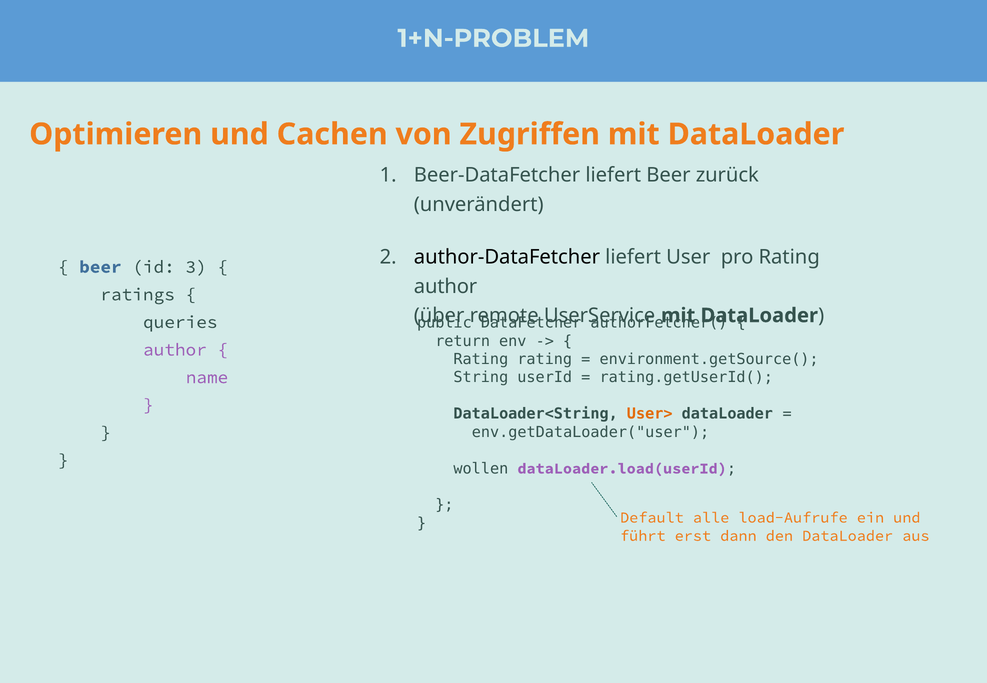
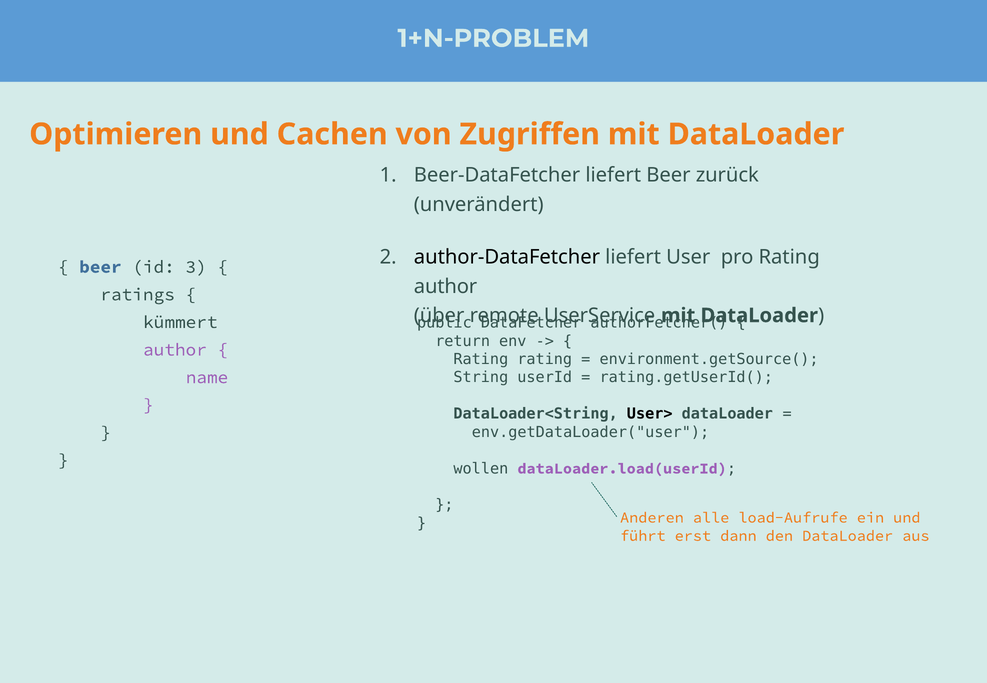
queries: queries -> kümmert
User> colour: orange -> black
Default: Default -> Anderen
